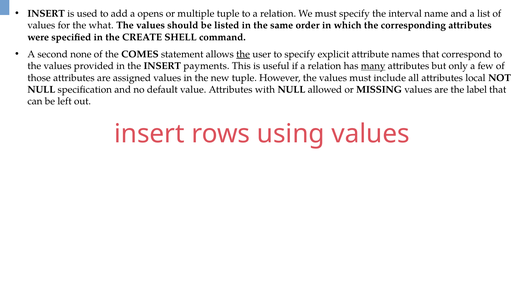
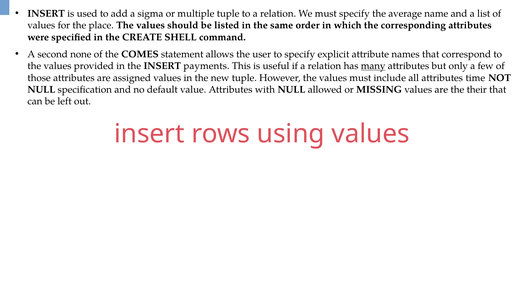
opens: opens -> sigma
interval: interval -> average
what: what -> place
the at (243, 54) underline: present -> none
local: local -> time
label: label -> their
